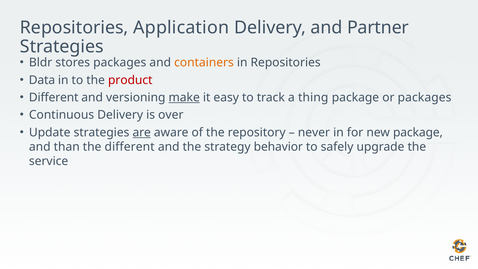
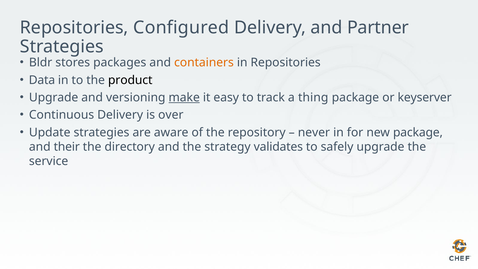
Application: Application -> Configured
product colour: red -> black
Different at (54, 98): Different -> Upgrade
or packages: packages -> keyserver
are underline: present -> none
than: than -> their
the different: different -> directory
behavior: behavior -> validates
